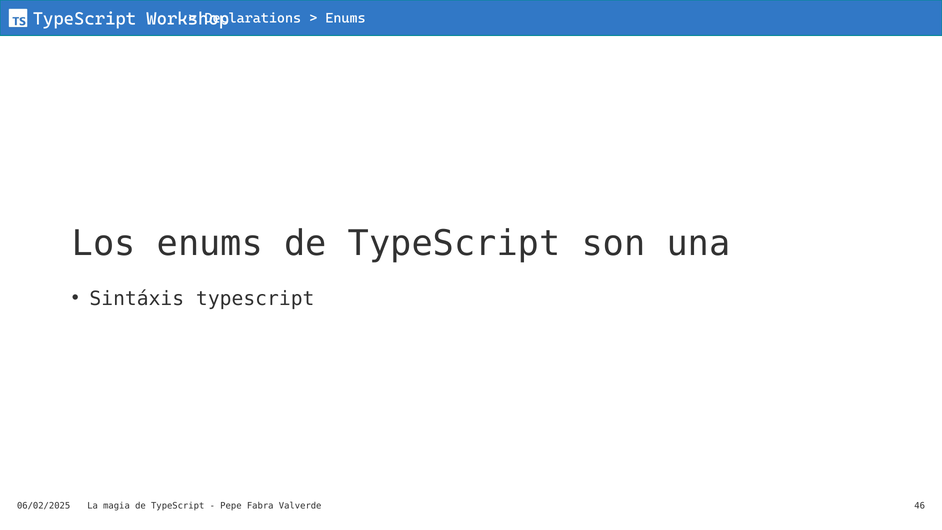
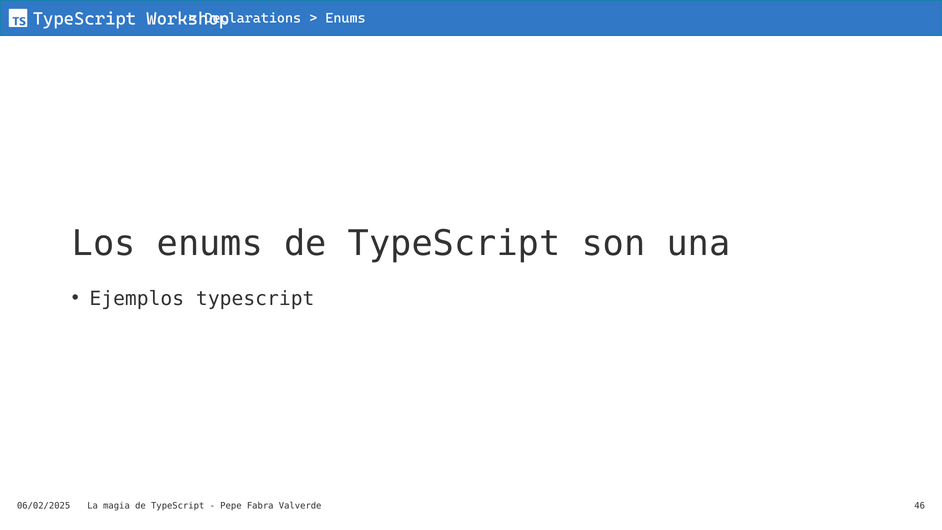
Sintáxis: Sintáxis -> Ejemplos
